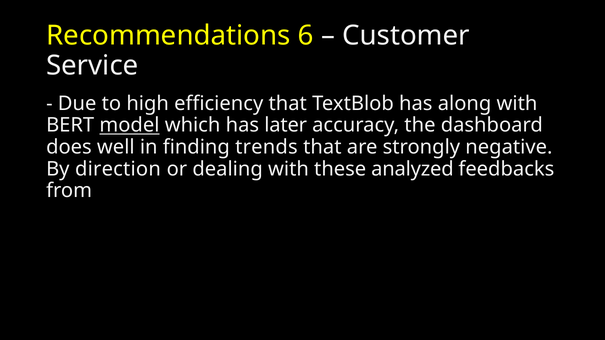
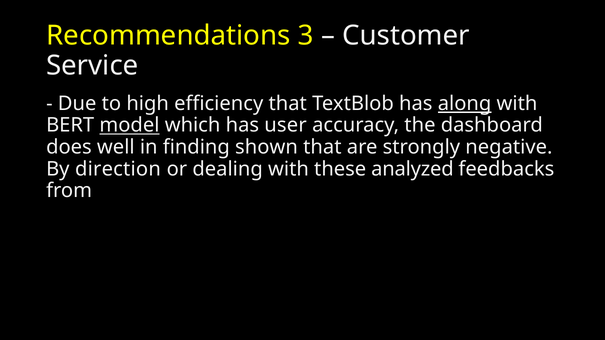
6: 6 -> 3
along underline: none -> present
later: later -> user
trends: trends -> shown
